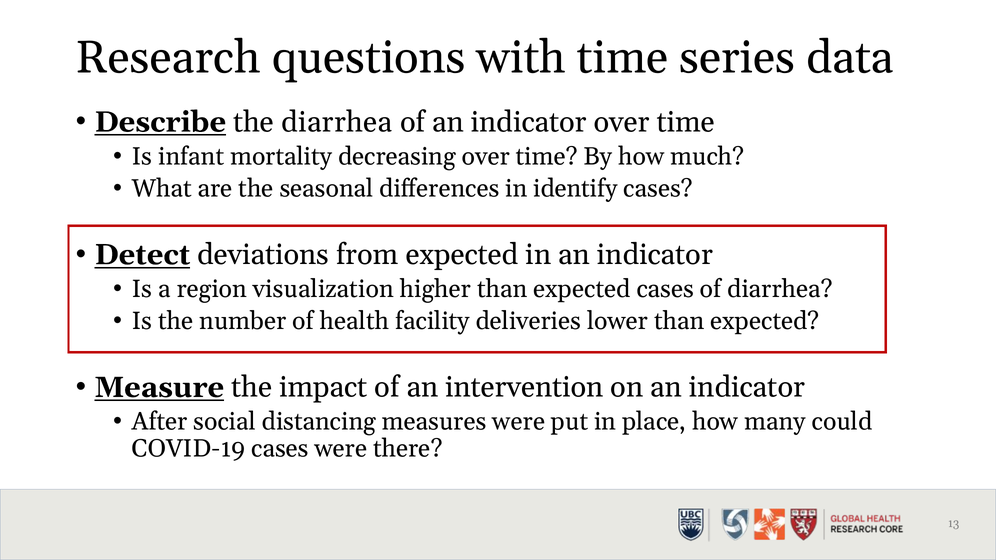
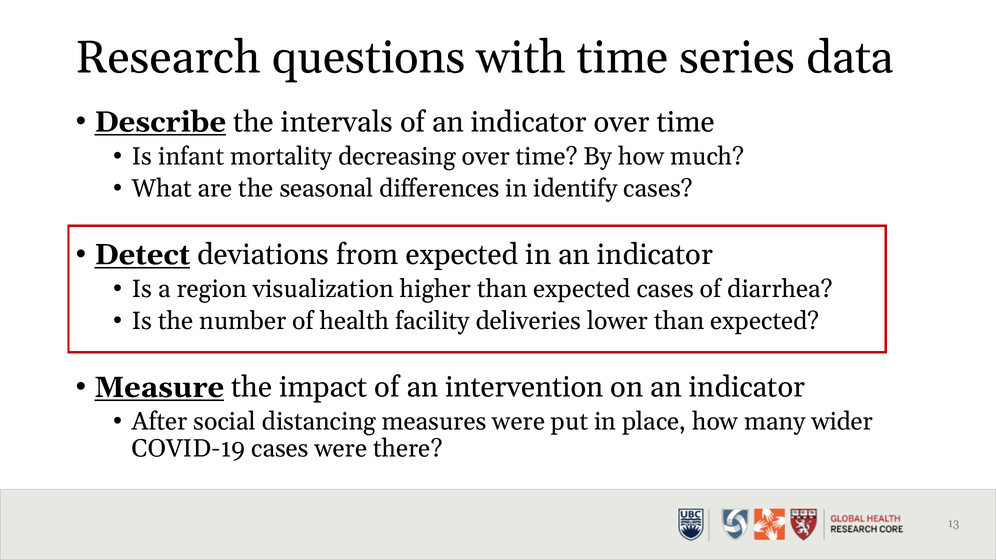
the diarrhea: diarrhea -> intervals
could: could -> wider
